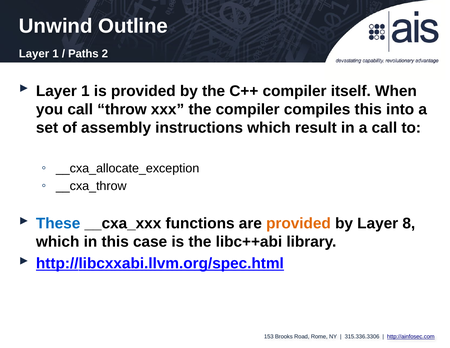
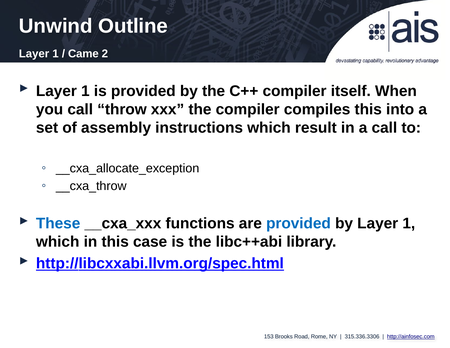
Paths: Paths -> Came
provided at (298, 223) colour: orange -> blue
by Layer 8: 8 -> 1
